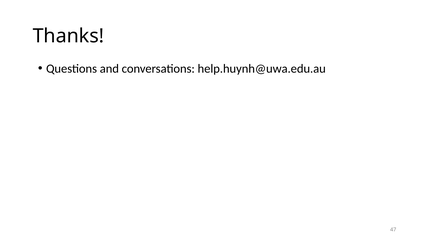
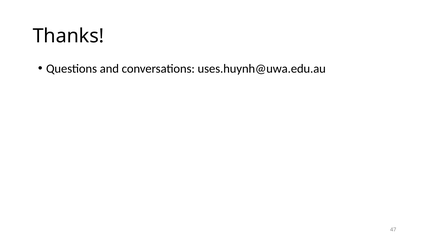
help.huynh@uwa.edu.au: help.huynh@uwa.edu.au -> uses.huynh@uwa.edu.au
